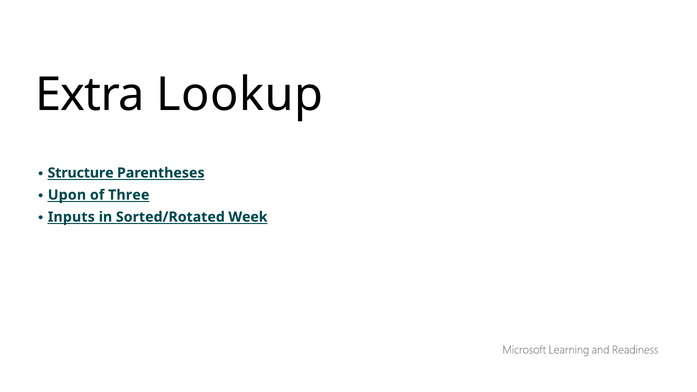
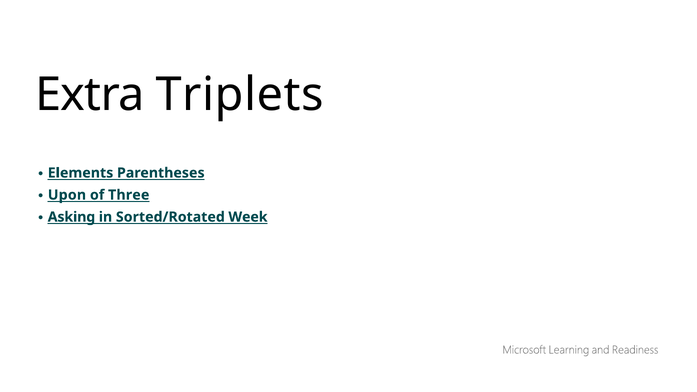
Lookup: Lookup -> Triplets
Structure: Structure -> Elements
Inputs: Inputs -> Asking
